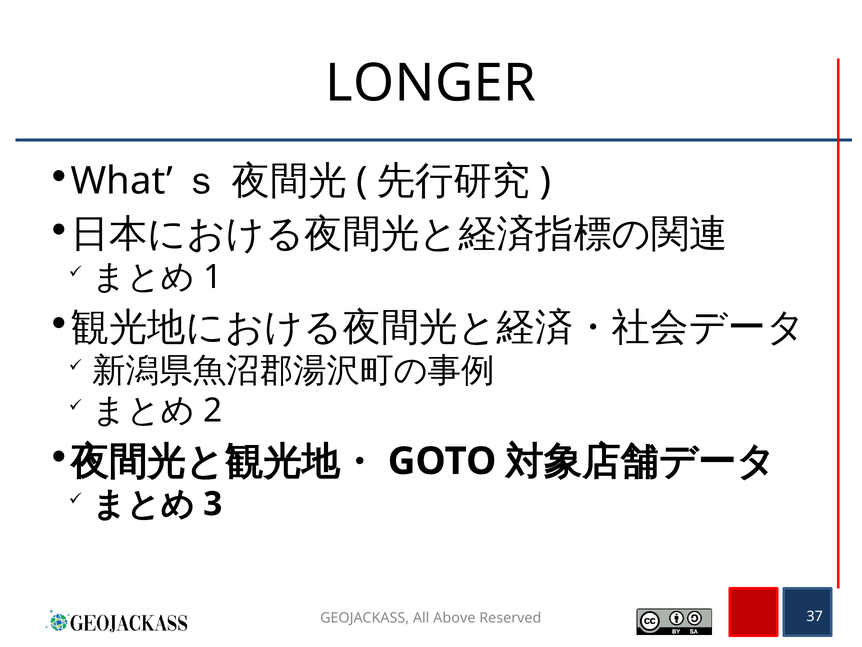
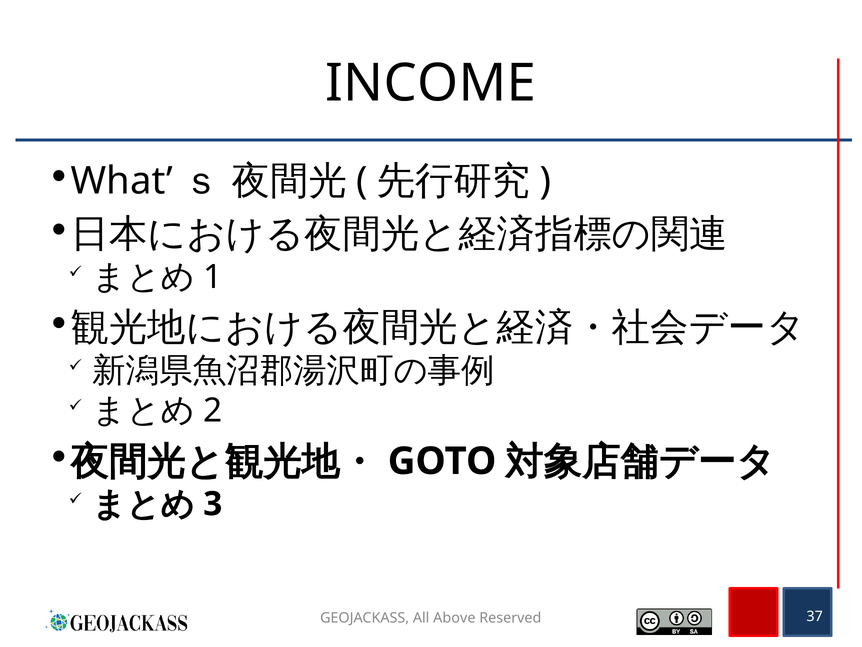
LONGER: LONGER -> INCOME
